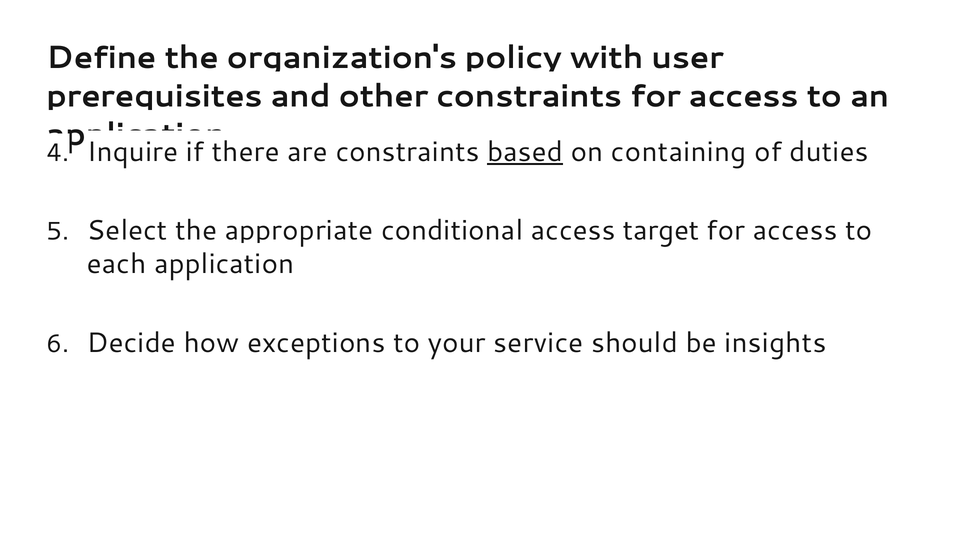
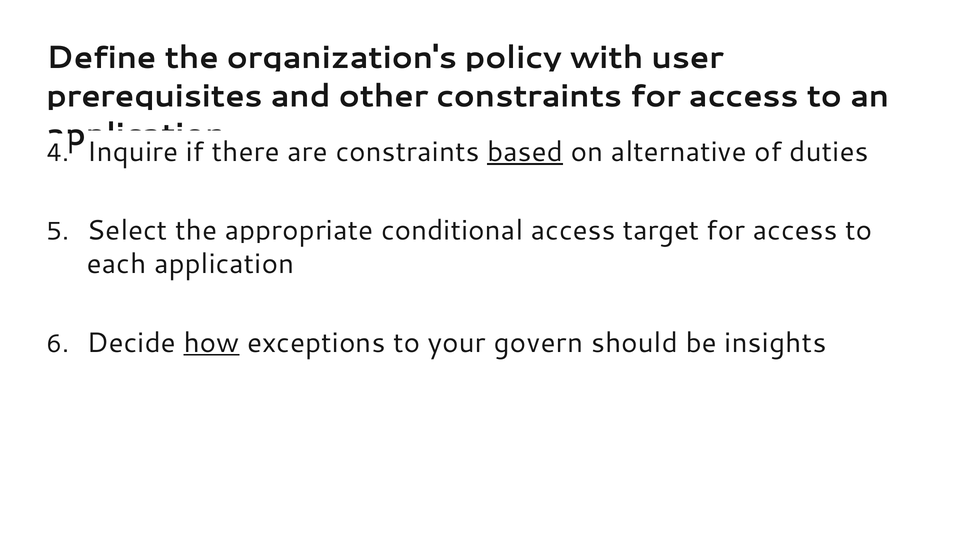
containing: containing -> alternative
how underline: none -> present
service: service -> govern
